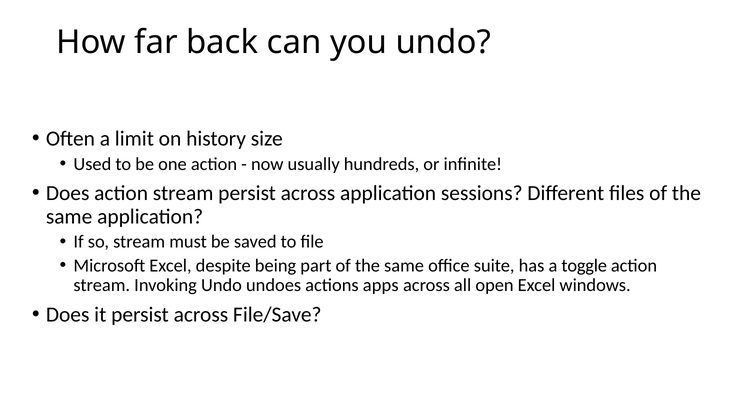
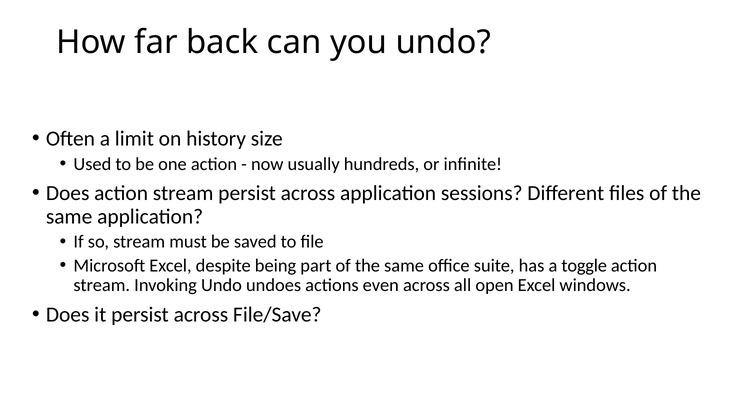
apps: apps -> even
